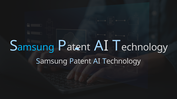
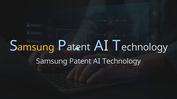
amsung colour: light blue -> yellow
